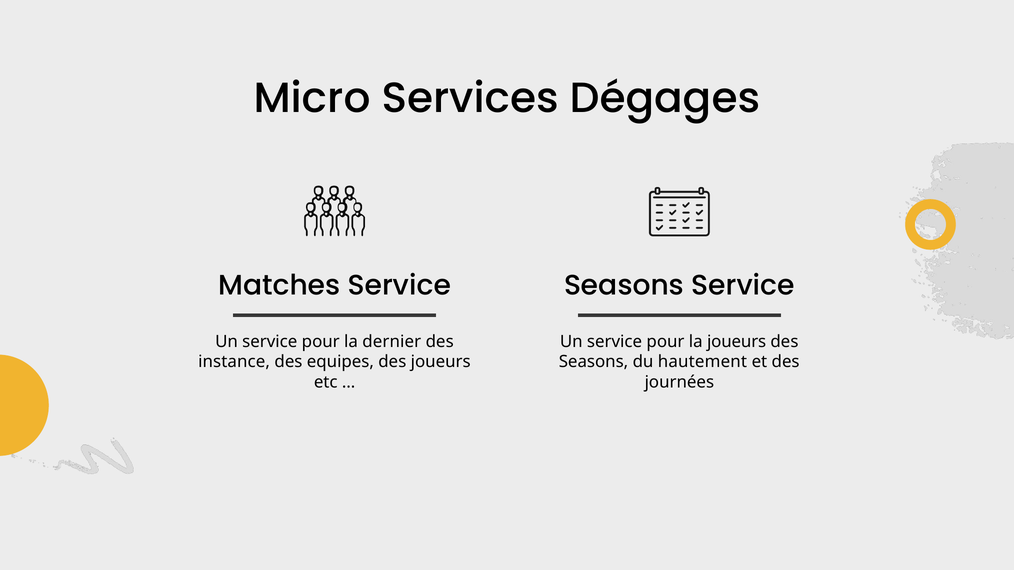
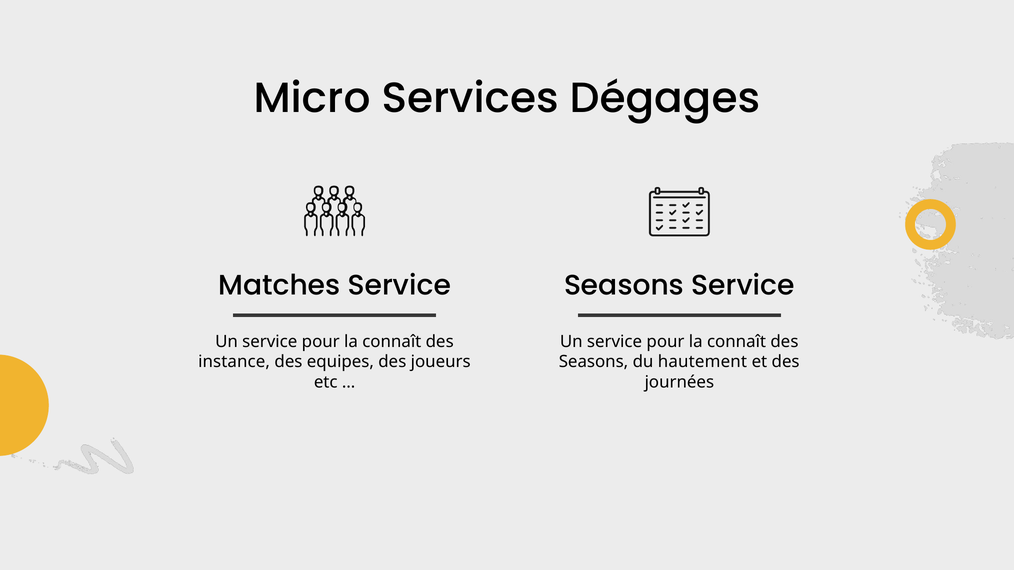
dernier at (392, 342): dernier -> connaît
joueurs at (737, 342): joueurs -> connaît
